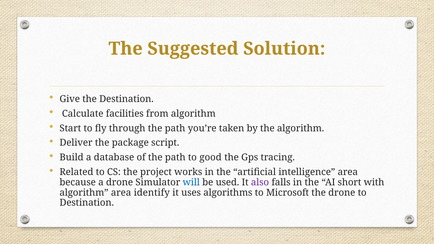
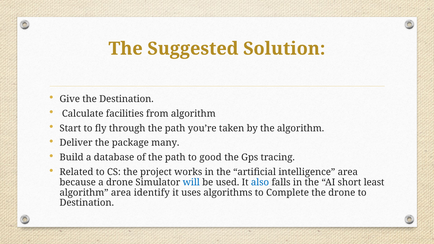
script: script -> many
also colour: purple -> blue
with: with -> least
Microsoft: Microsoft -> Complete
